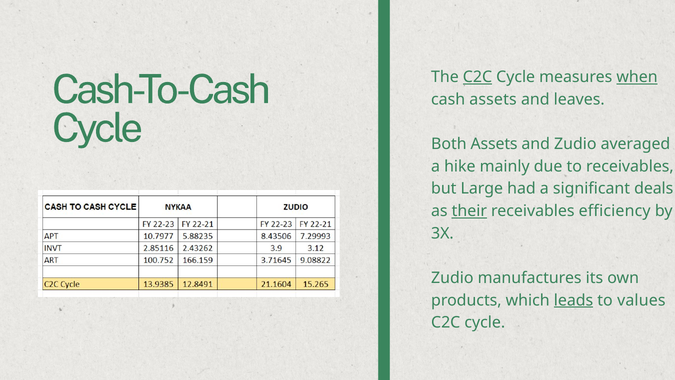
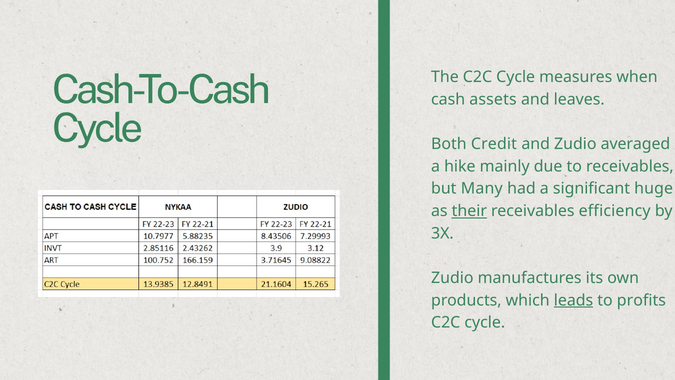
C2C at (477, 77) underline: present -> none
when underline: present -> none
Both Assets: Assets -> Credit
Large: Large -> Many
deals: deals -> huge
values: values -> profits
